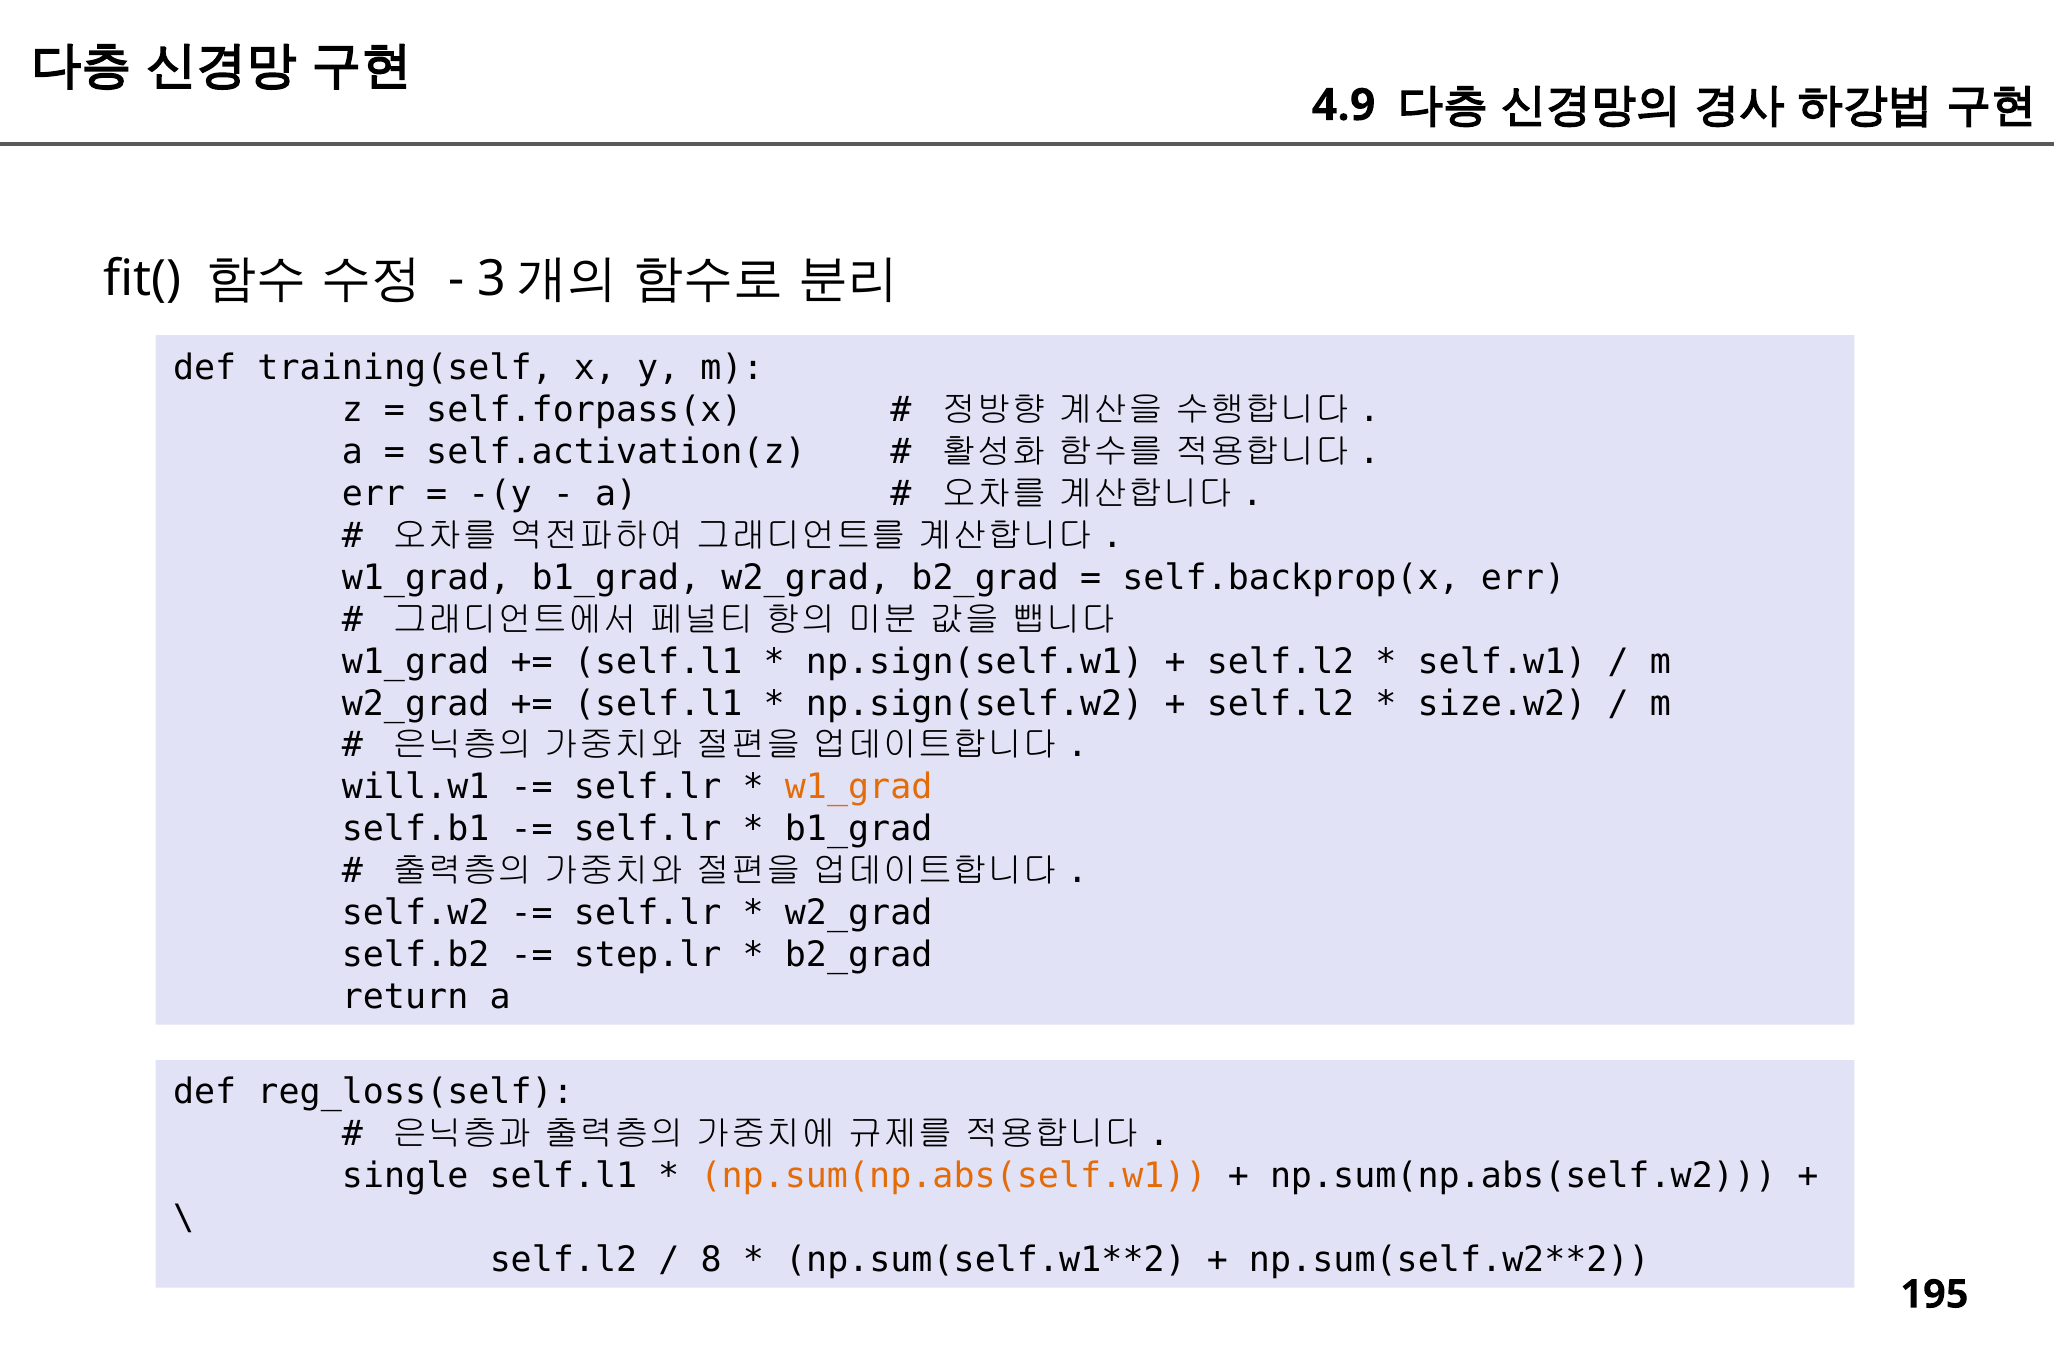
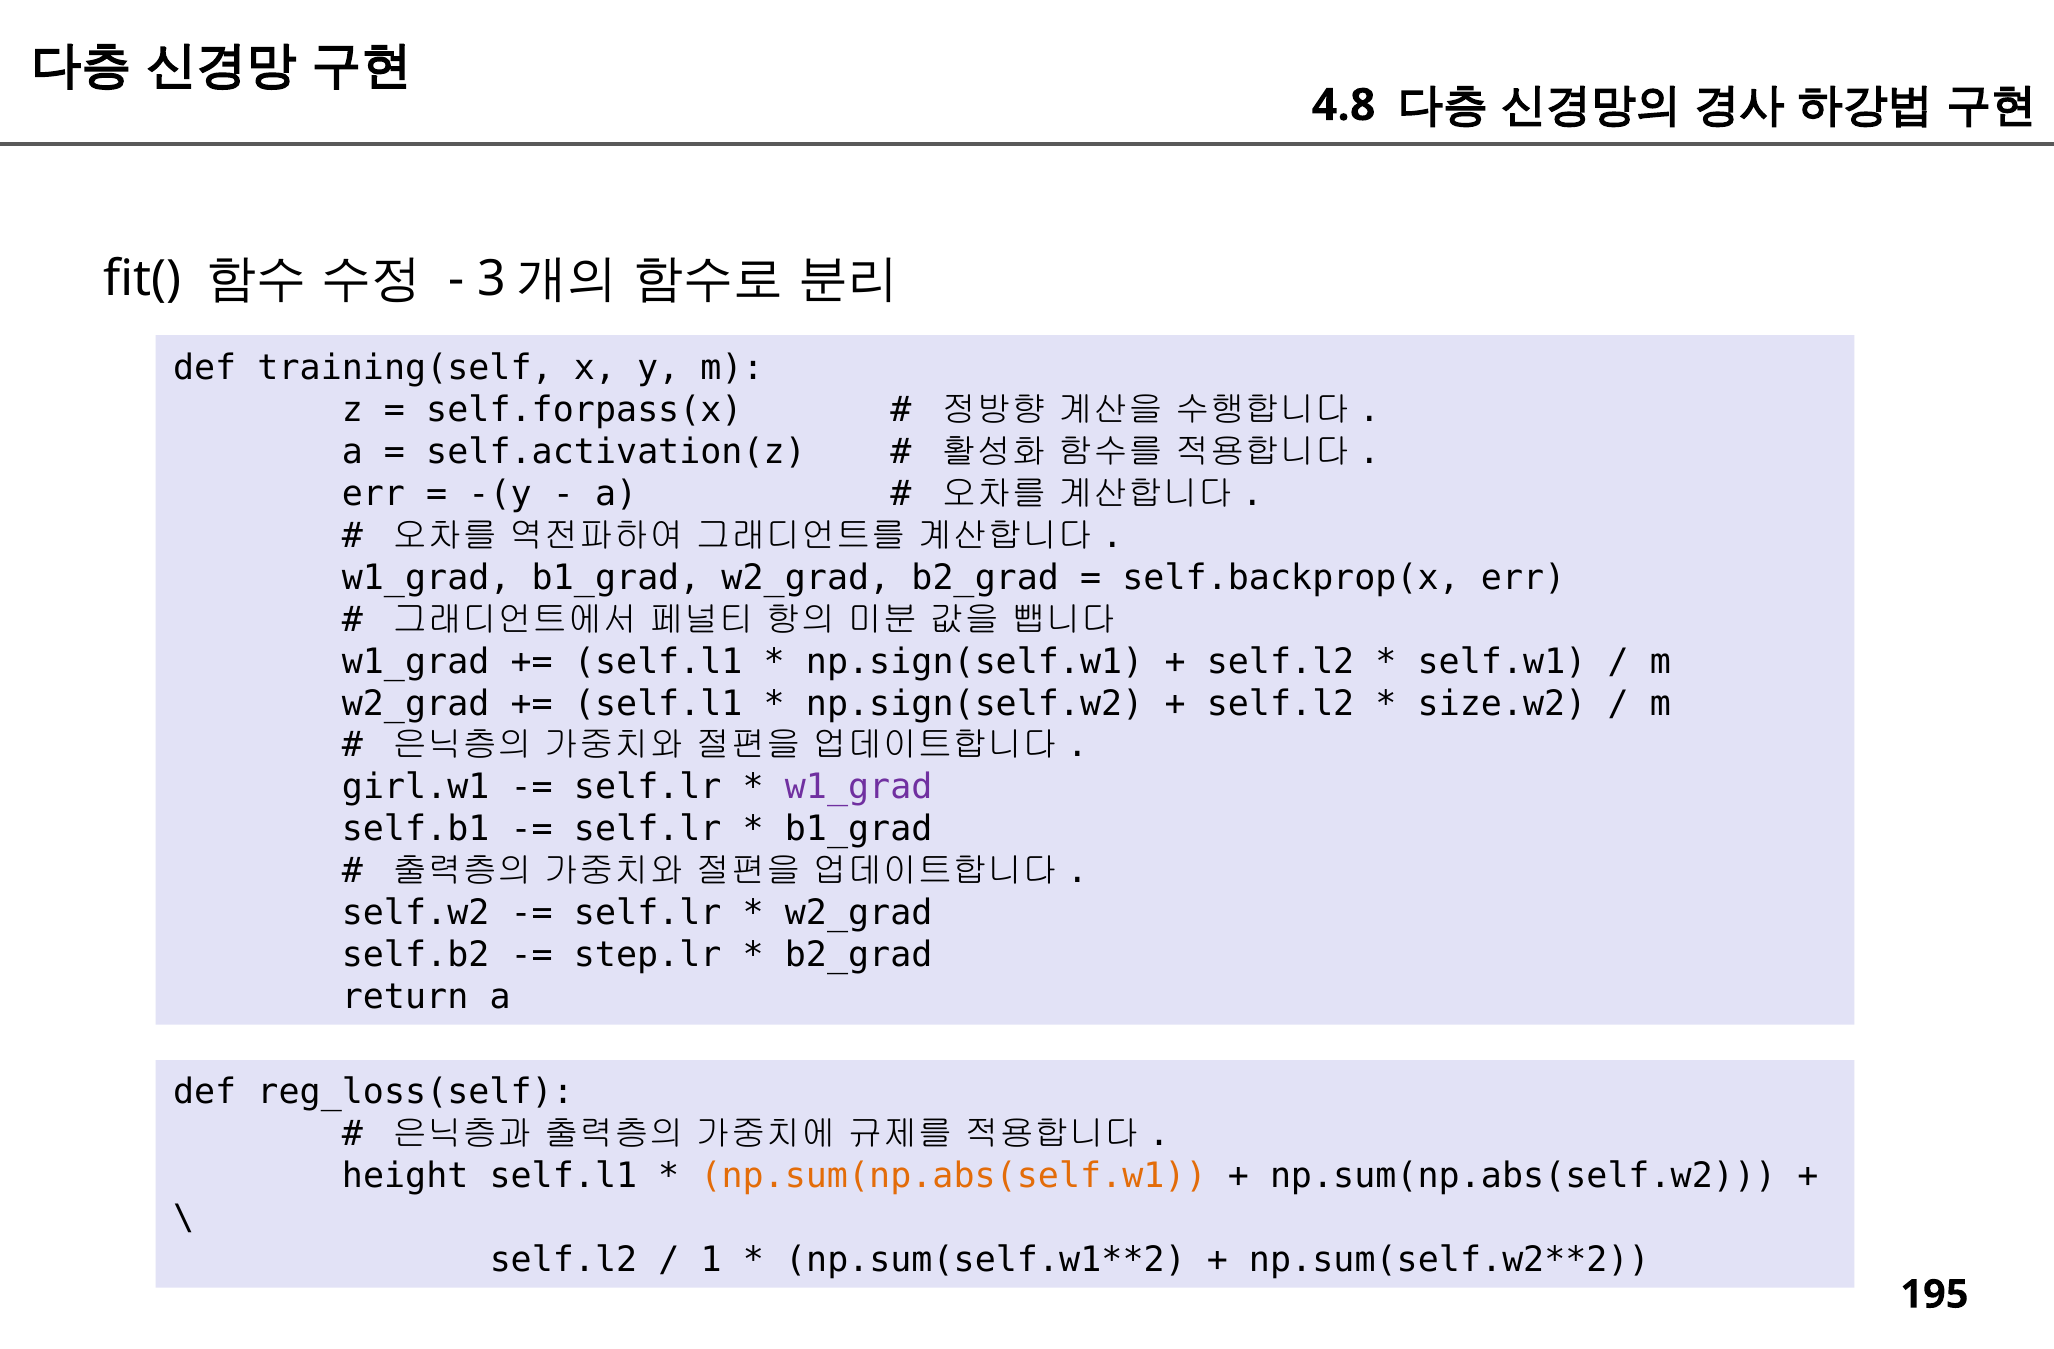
4.9: 4.9 -> 4.8
will.w1: will.w1 -> girl.w1
w1_grad at (859, 788) colour: orange -> purple
single: single -> height
8: 8 -> 1
